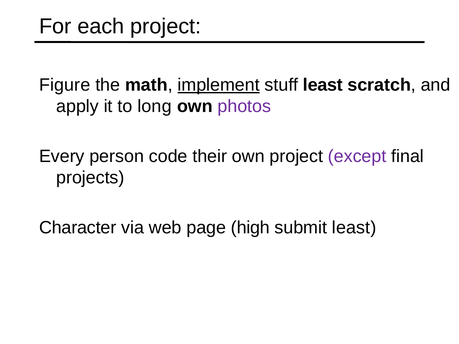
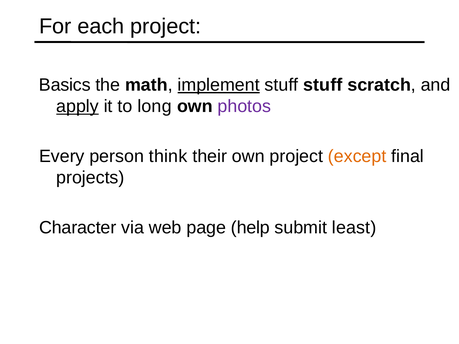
Figure: Figure -> Basics
stuff least: least -> stuff
apply underline: none -> present
code: code -> think
except colour: purple -> orange
high: high -> help
